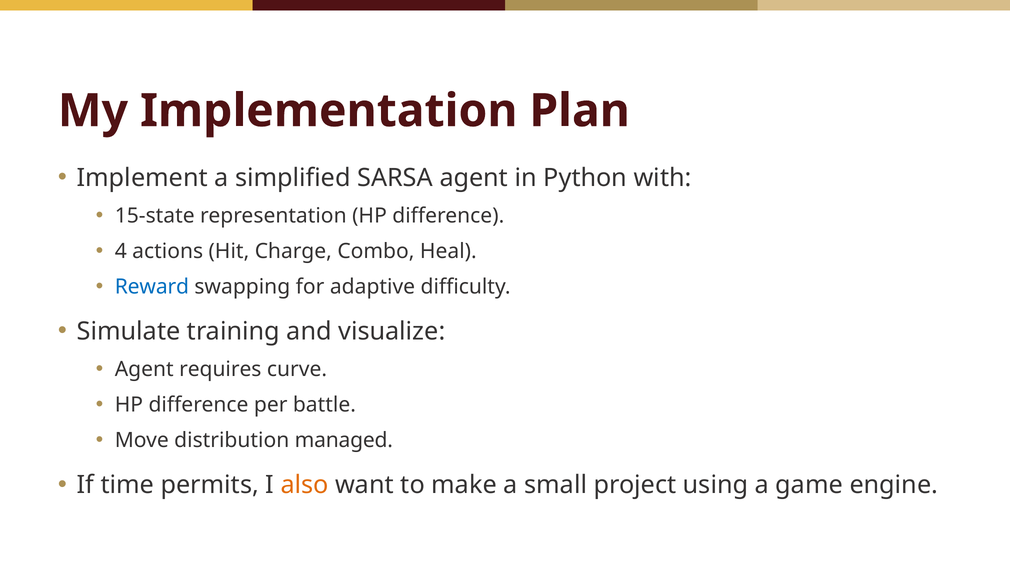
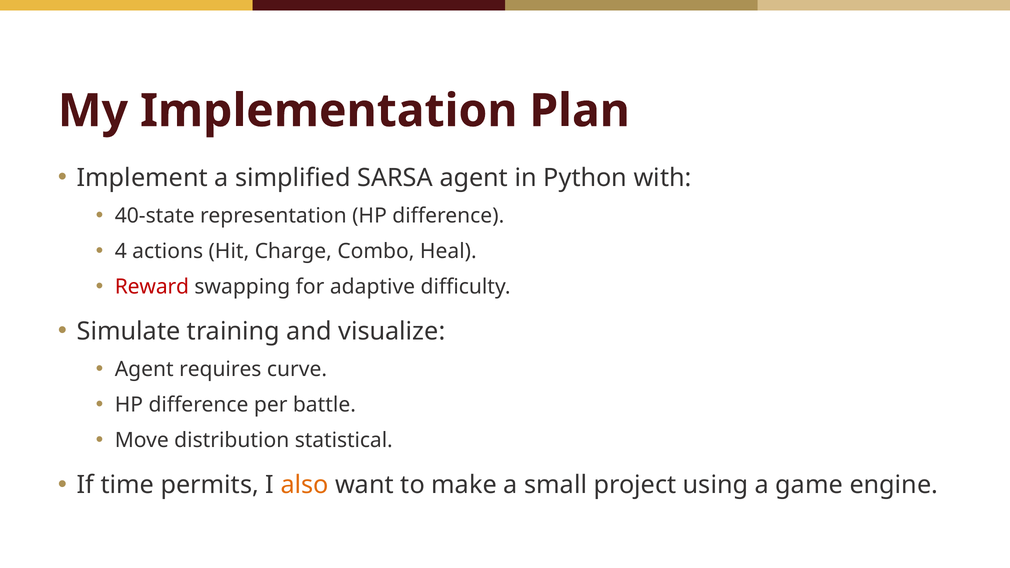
15-state: 15-state -> 40-state
Reward colour: blue -> red
managed: managed -> statistical
